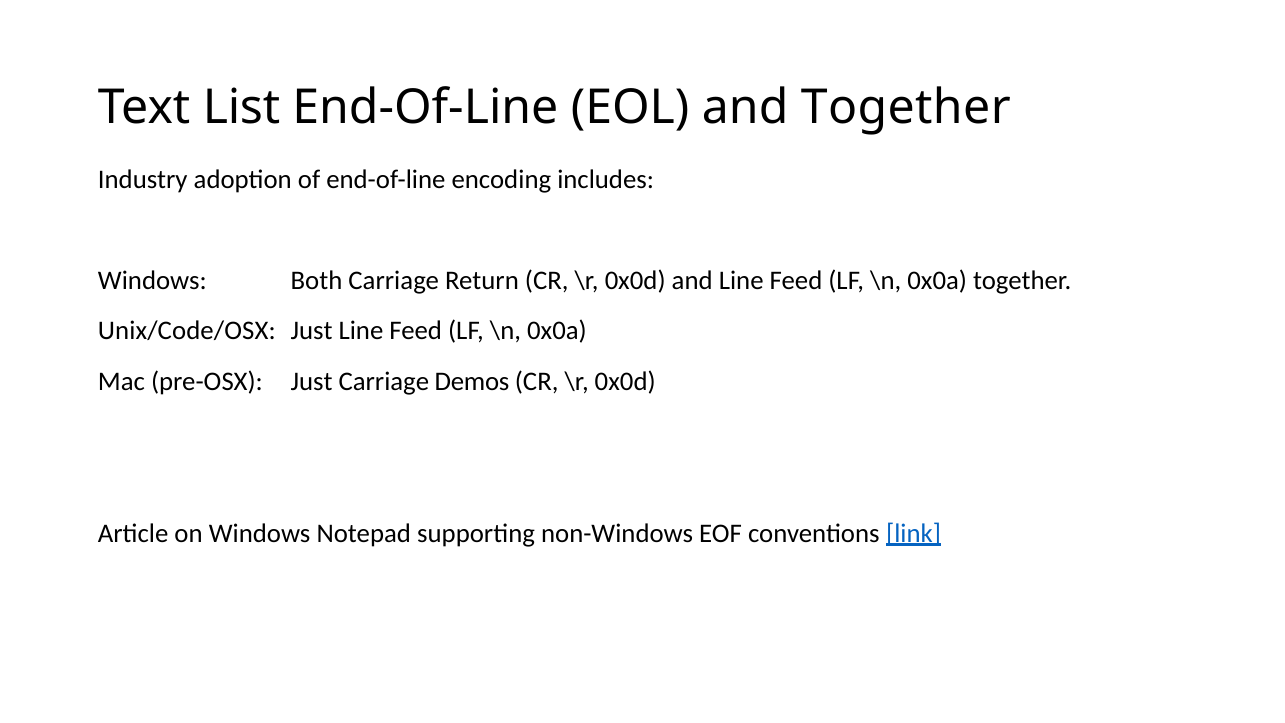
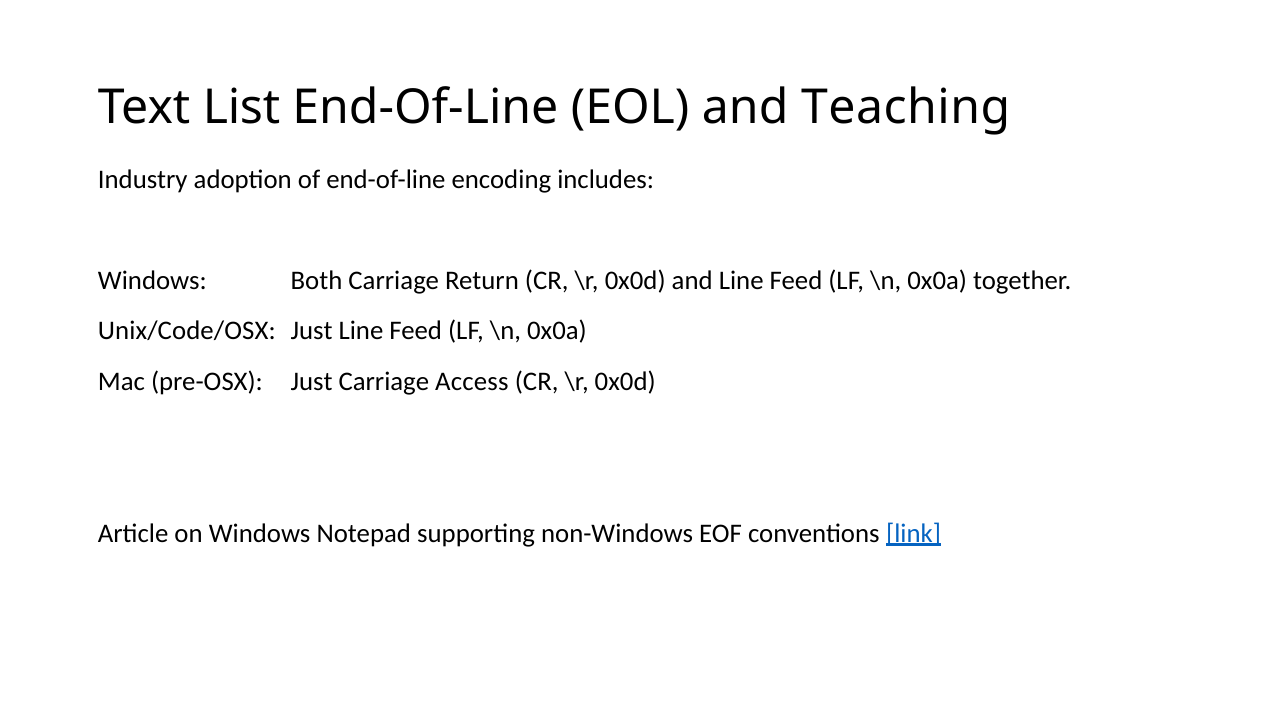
and Together: Together -> Teaching
Demos: Demos -> Access
